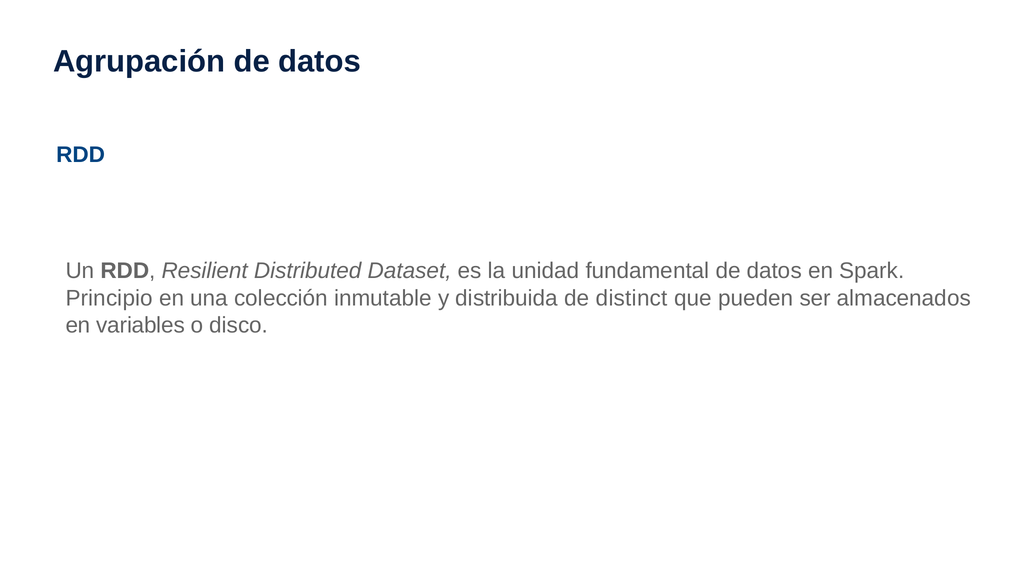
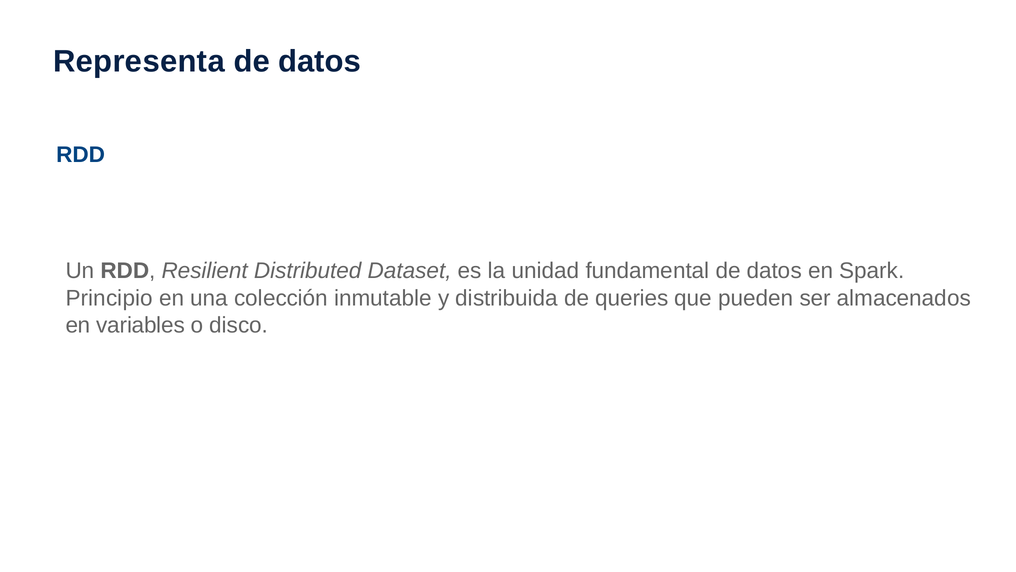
Agrupación: Agrupación -> Representa
distinct: distinct -> queries
